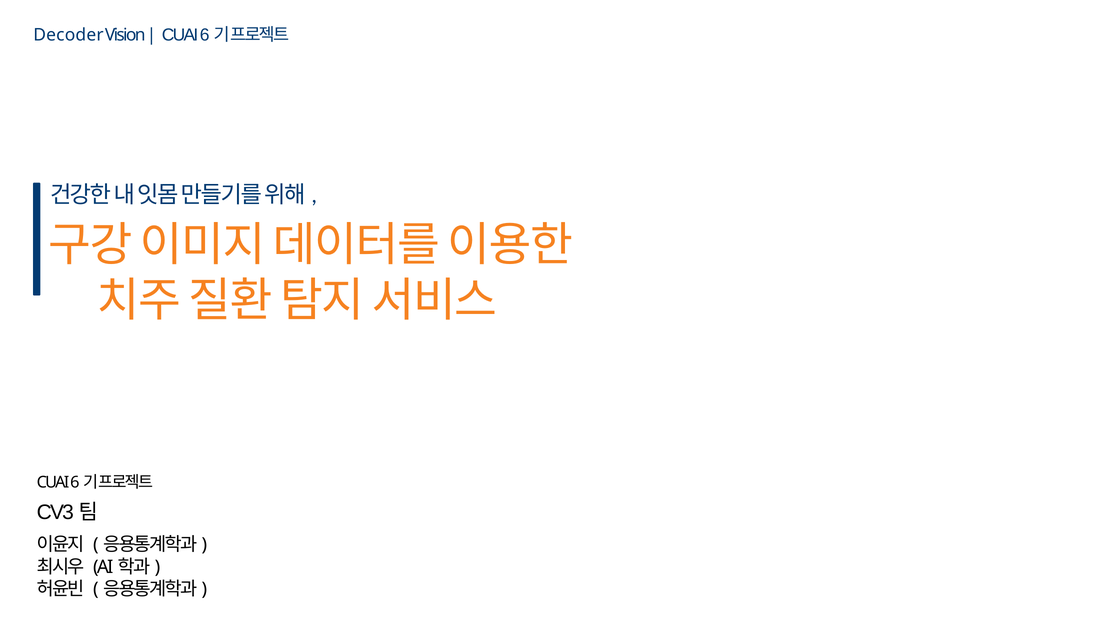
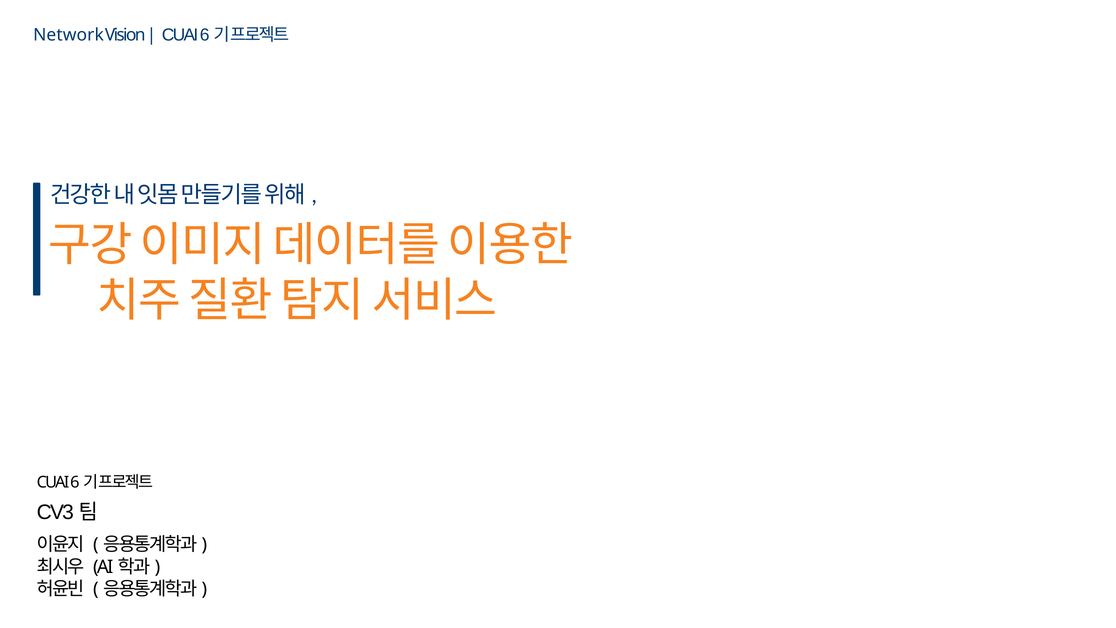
Decoder: Decoder -> Network
